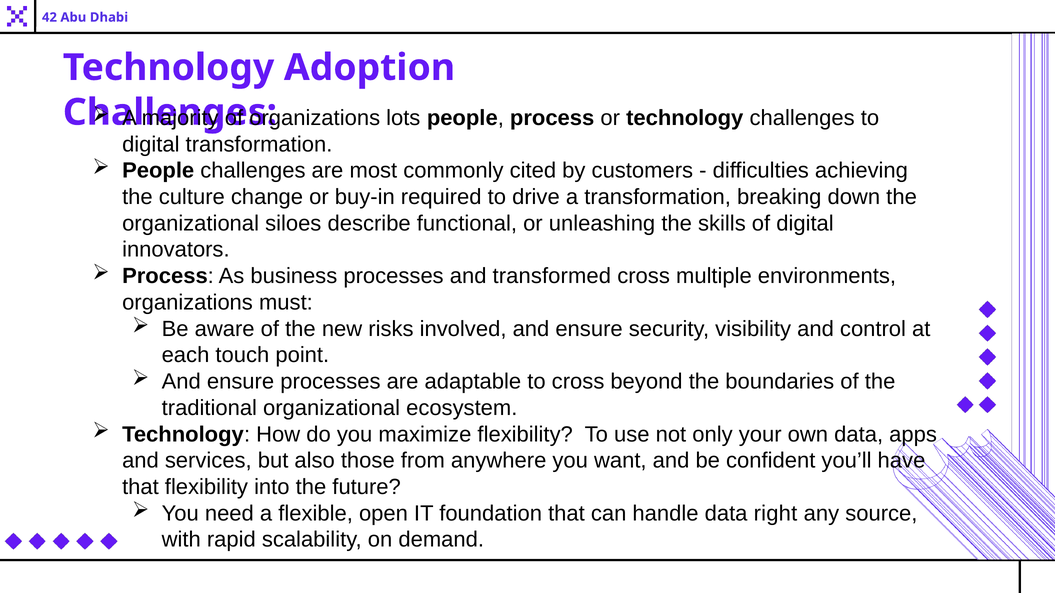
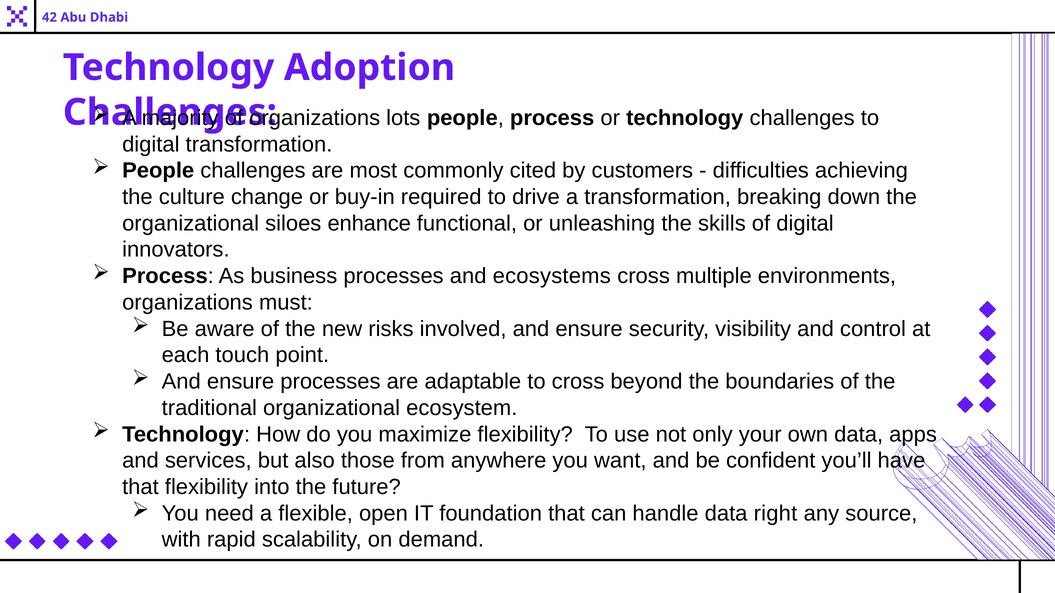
describe: describe -> enhance
transformed: transformed -> ecosystems
